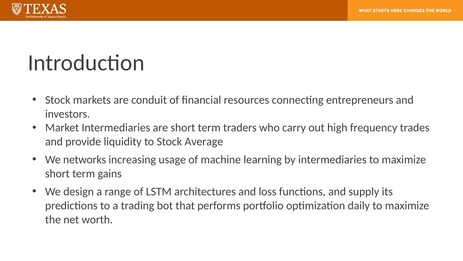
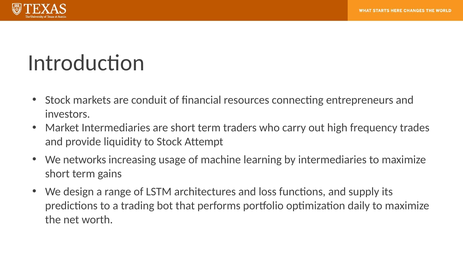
Average: Average -> Attempt
